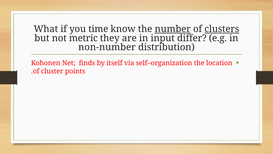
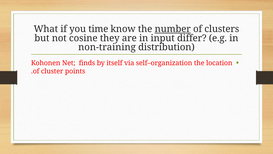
clusters underline: present -> none
metric: metric -> cosine
non-number: non-number -> non-training
